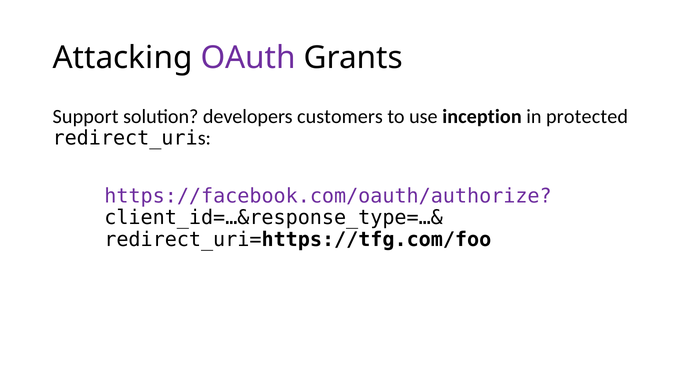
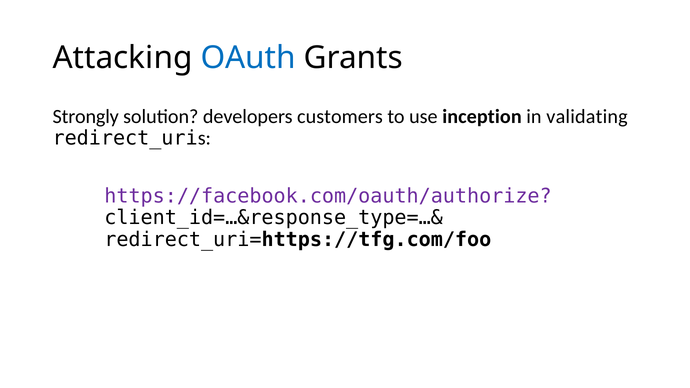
OAuth colour: purple -> blue
Support: Support -> Strongly
protected: protected -> validating
